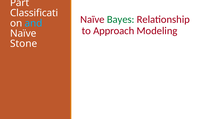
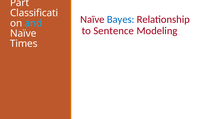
Bayes colour: green -> blue
Approach: Approach -> Sentence
Stone: Stone -> Times
